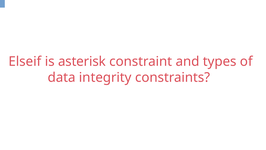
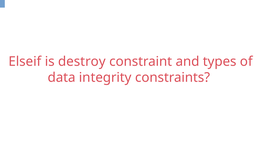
asterisk: asterisk -> destroy
